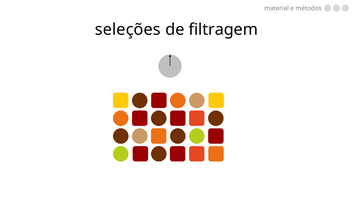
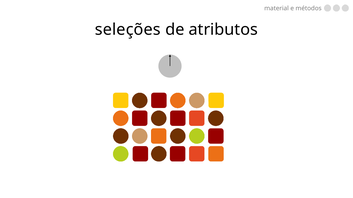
filtragem: filtragem -> atributos
